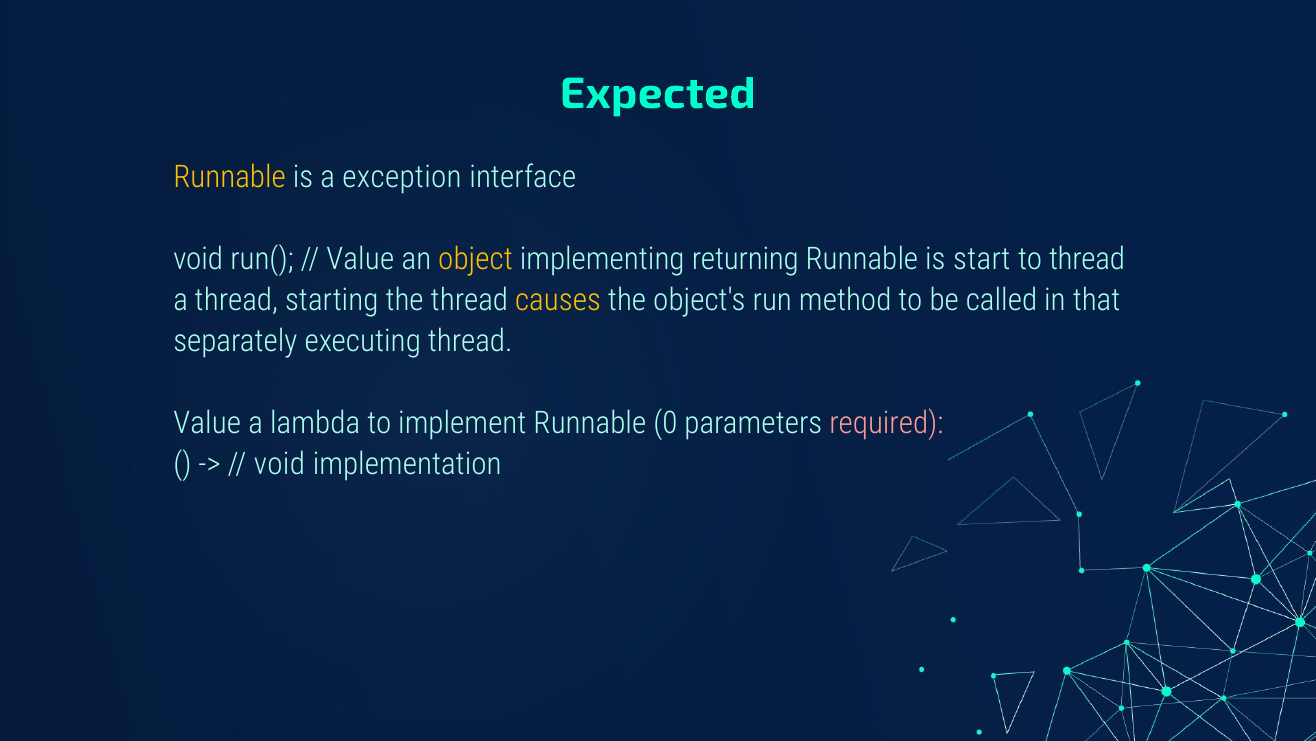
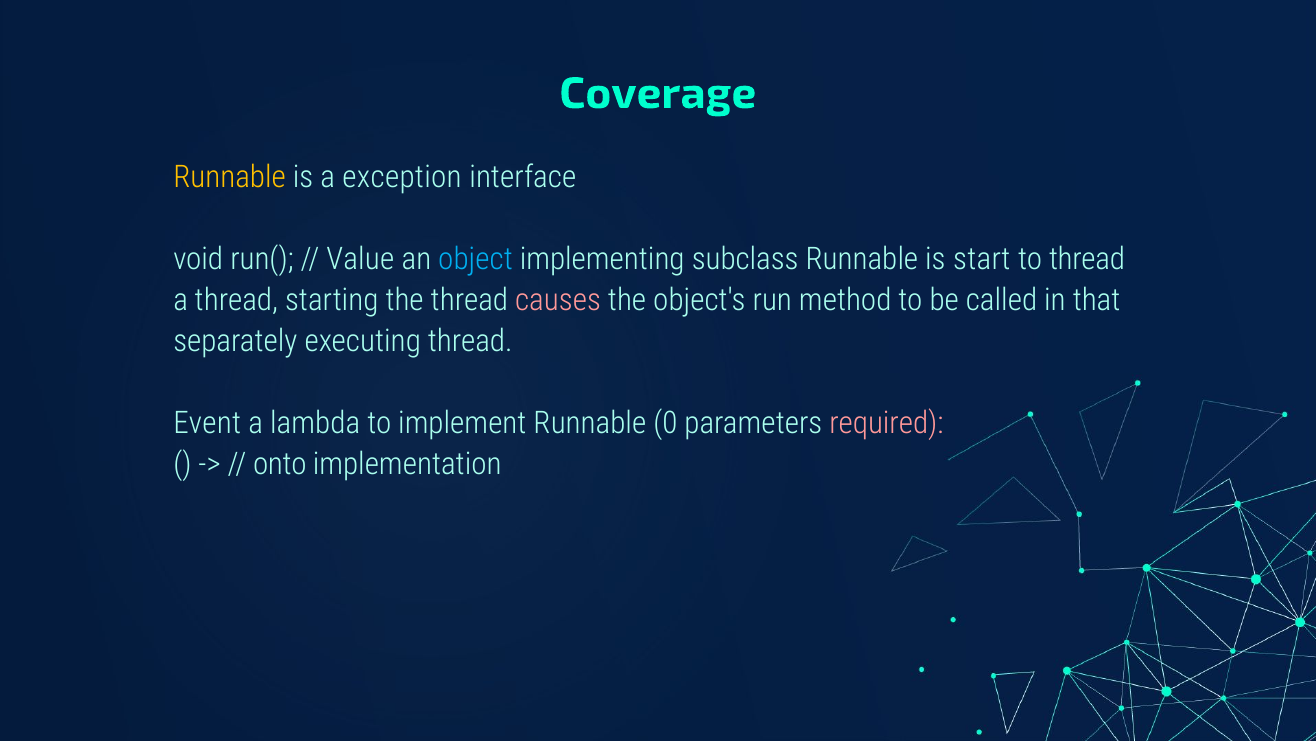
Expected: Expected -> Coverage
object colour: yellow -> light blue
returning: returning -> subclass
causes colour: yellow -> pink
Value at (207, 423): Value -> Event
void at (279, 464): void -> onto
